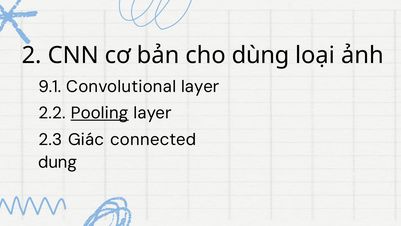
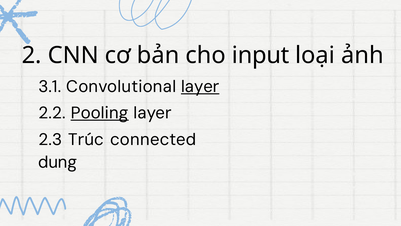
dùng: dùng -> input
9.1: 9.1 -> 3.1
layer at (200, 86) underline: none -> present
Giác: Giác -> Trúc
